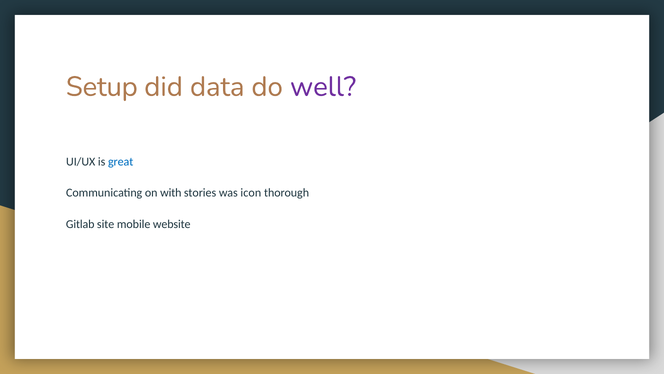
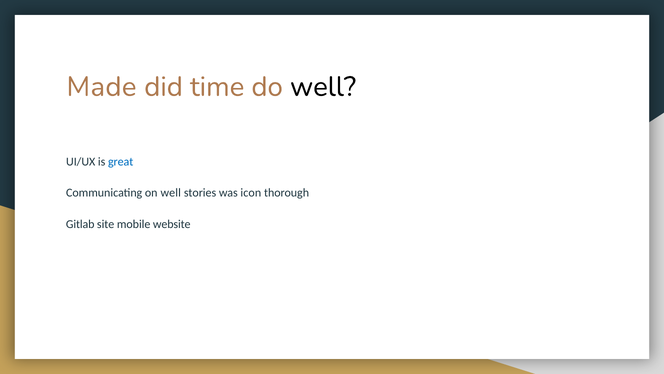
Setup: Setup -> Made
data: data -> time
well at (323, 87) colour: purple -> black
on with: with -> well
